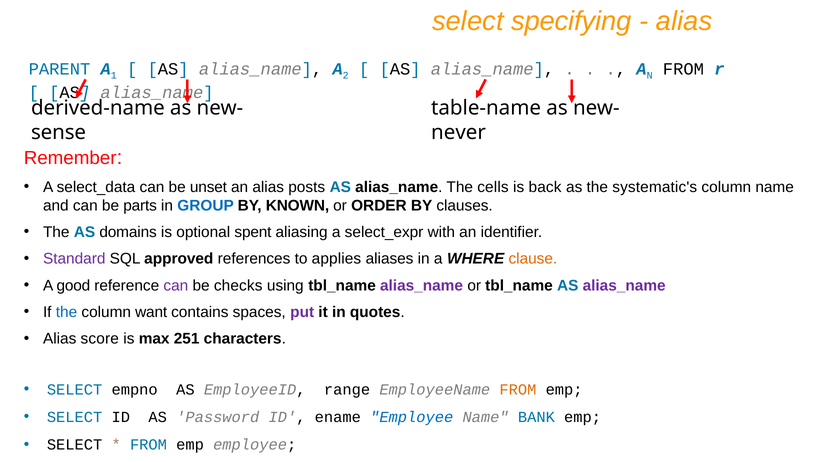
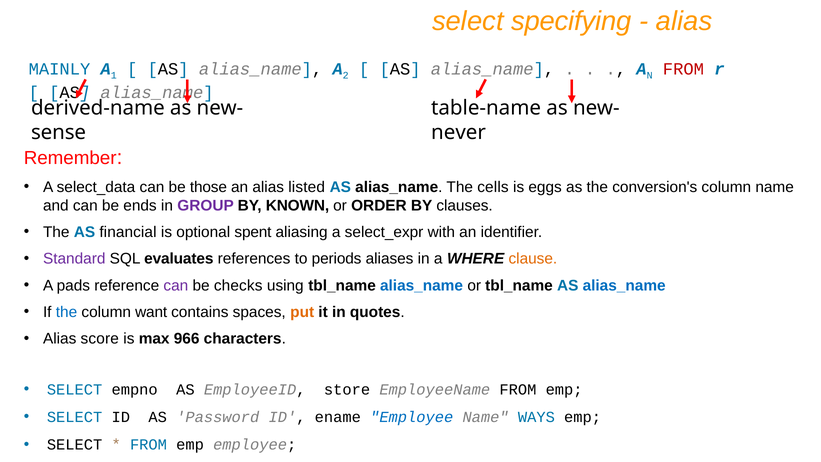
PARENT: PARENT -> MAINLY
FROM at (683, 69) colour: black -> red
unset: unset -> those
posts: posts -> listed
back: back -> eggs
systematic's: systematic's -> conversion's
parts: parts -> ends
GROUP colour: blue -> purple
domains: domains -> financial
approved: approved -> evaluates
applies: applies -> periods
good: good -> pads
alias_name at (422, 285) colour: purple -> blue
alias_name at (624, 285) colour: purple -> blue
put colour: purple -> orange
251: 251 -> 966
range: range -> store
FROM at (518, 389) colour: orange -> black
BANK: BANK -> WAYS
